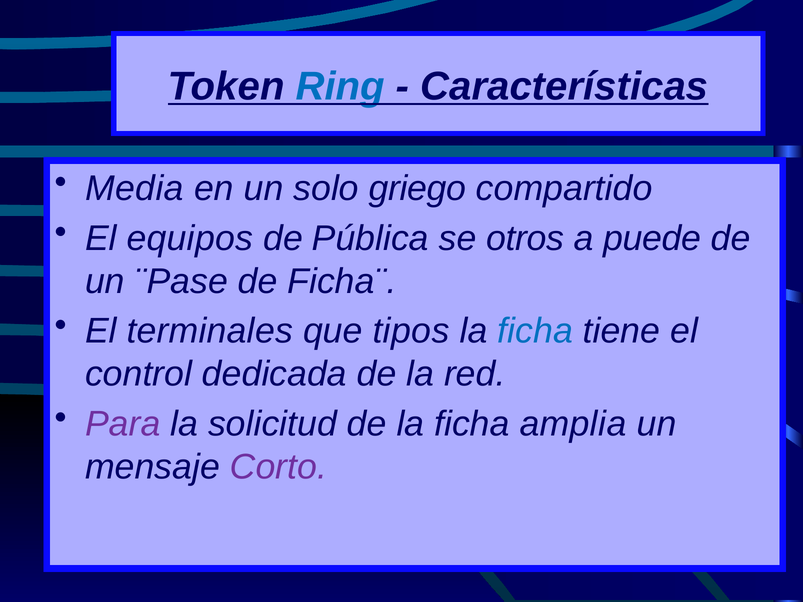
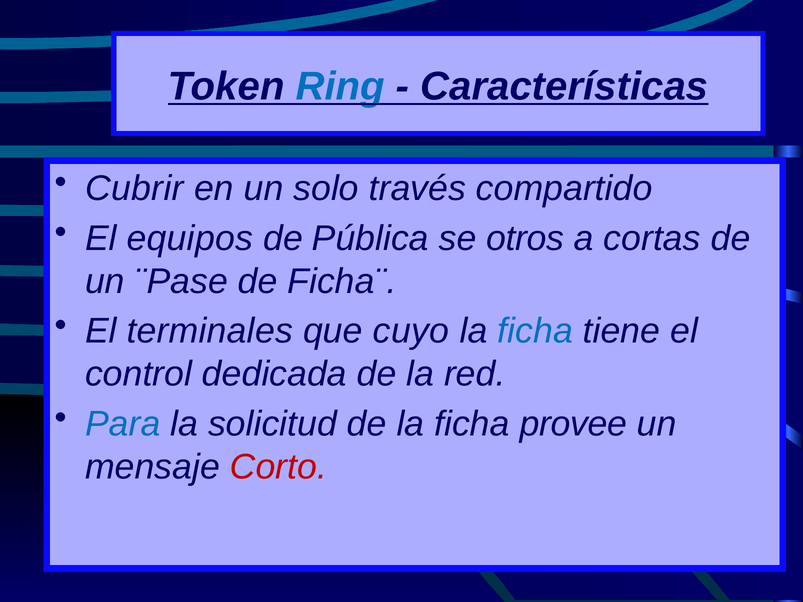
Media: Media -> Cubrir
griego: griego -> través
puede: puede -> cortas
tipos: tipos -> cuyo
Para colour: purple -> blue
amplia: amplia -> provee
Corto colour: purple -> red
